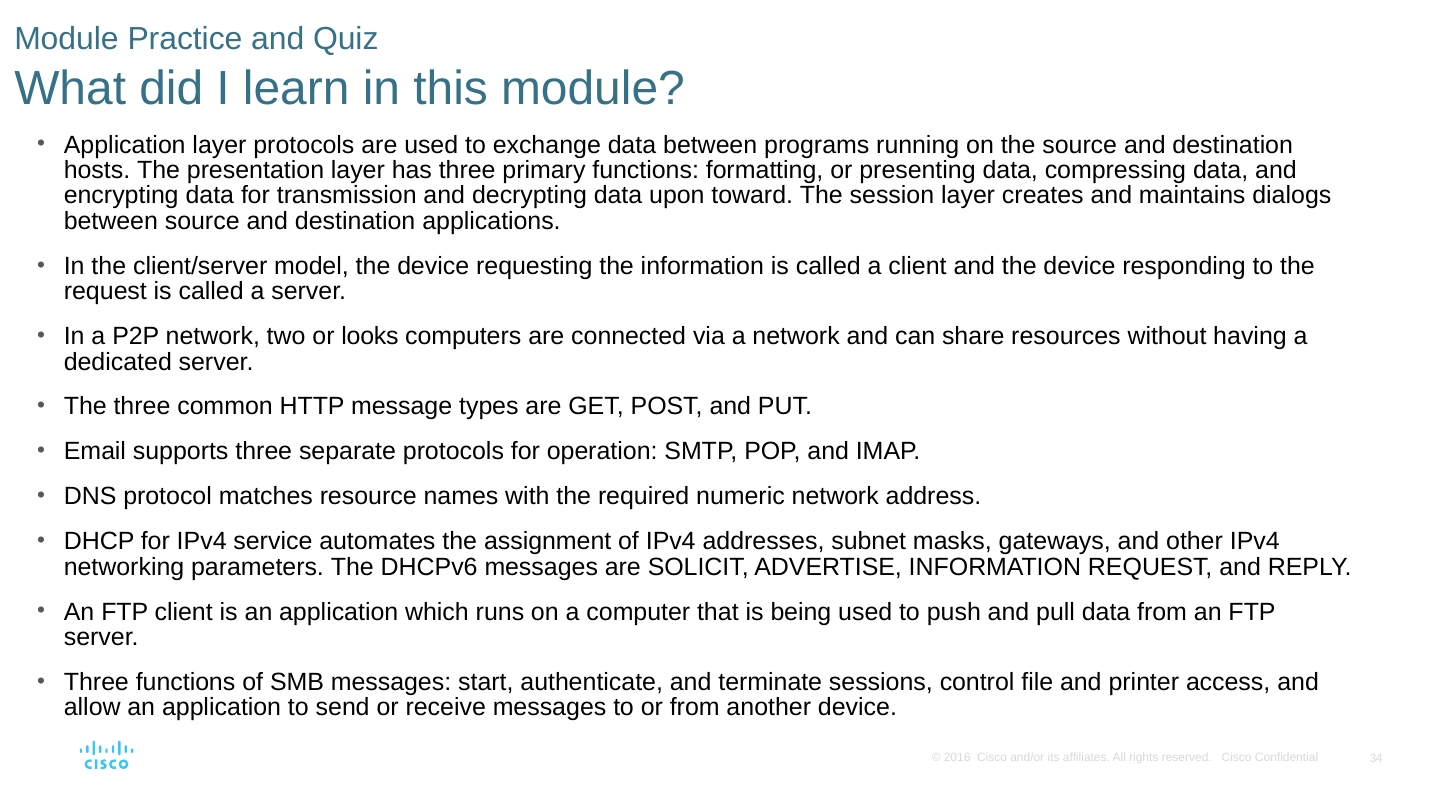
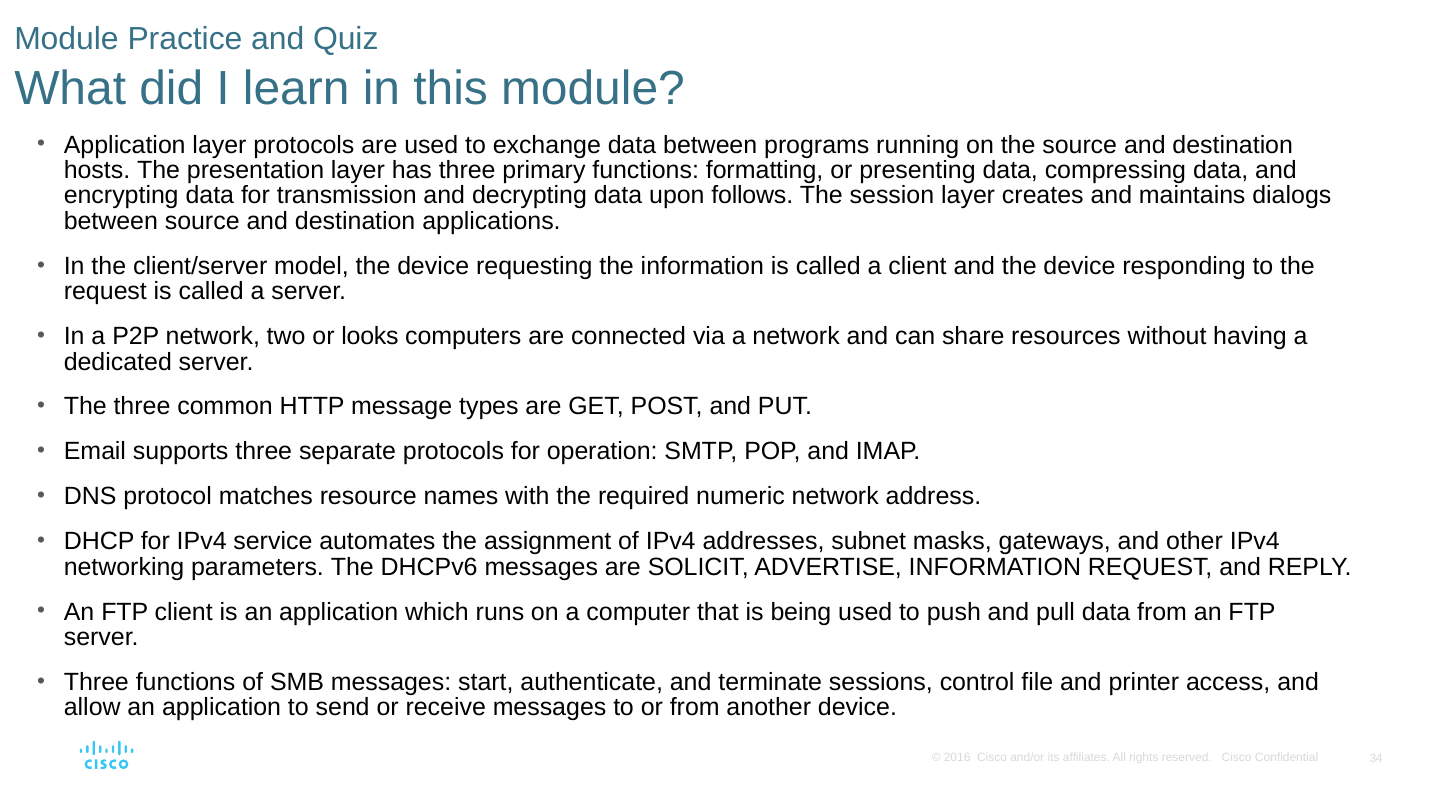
toward: toward -> follows
